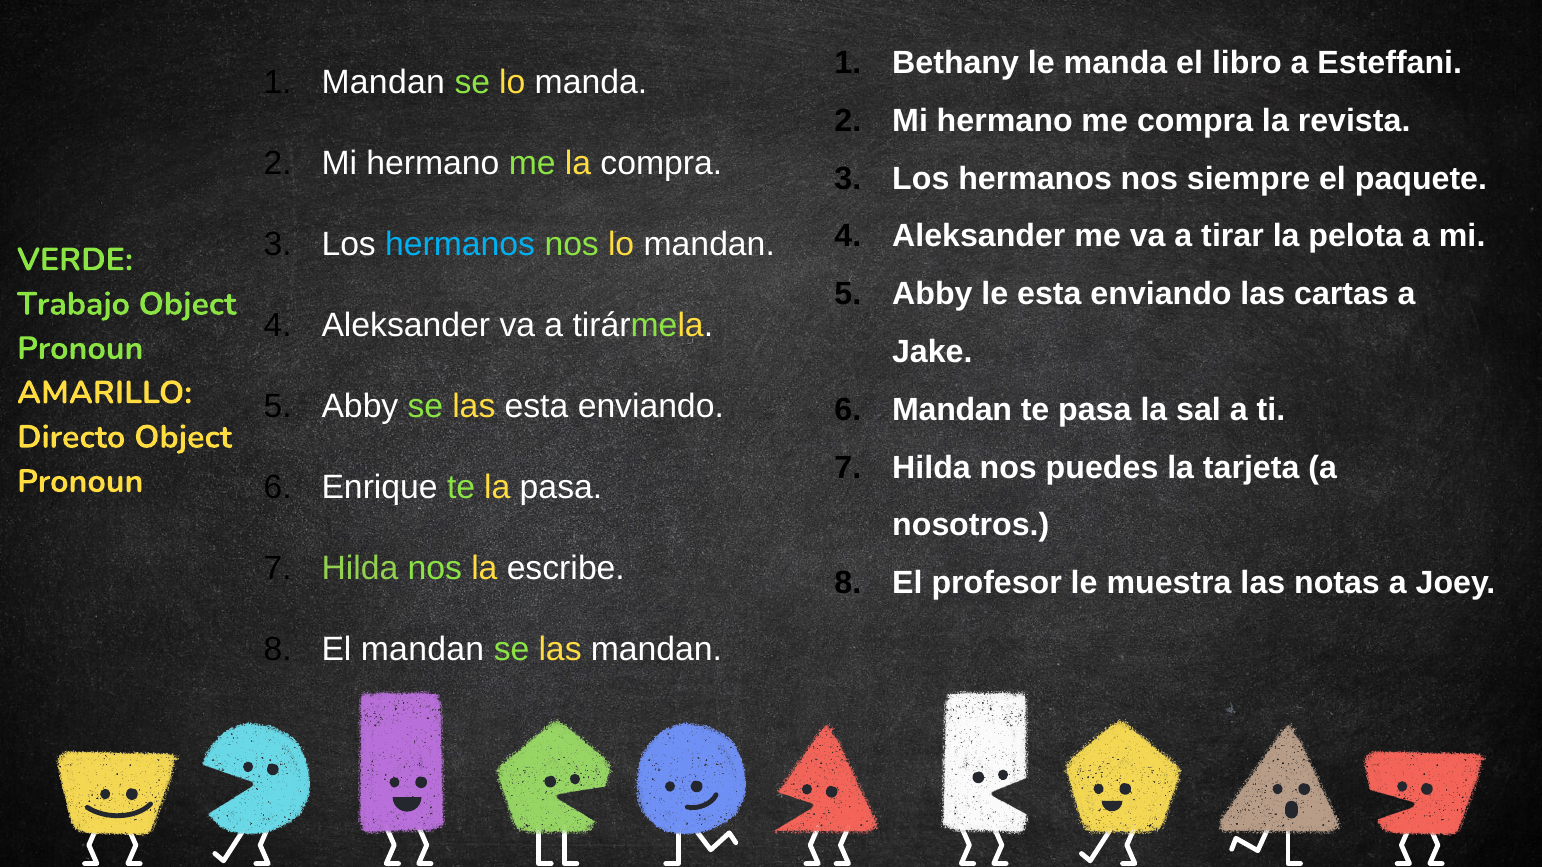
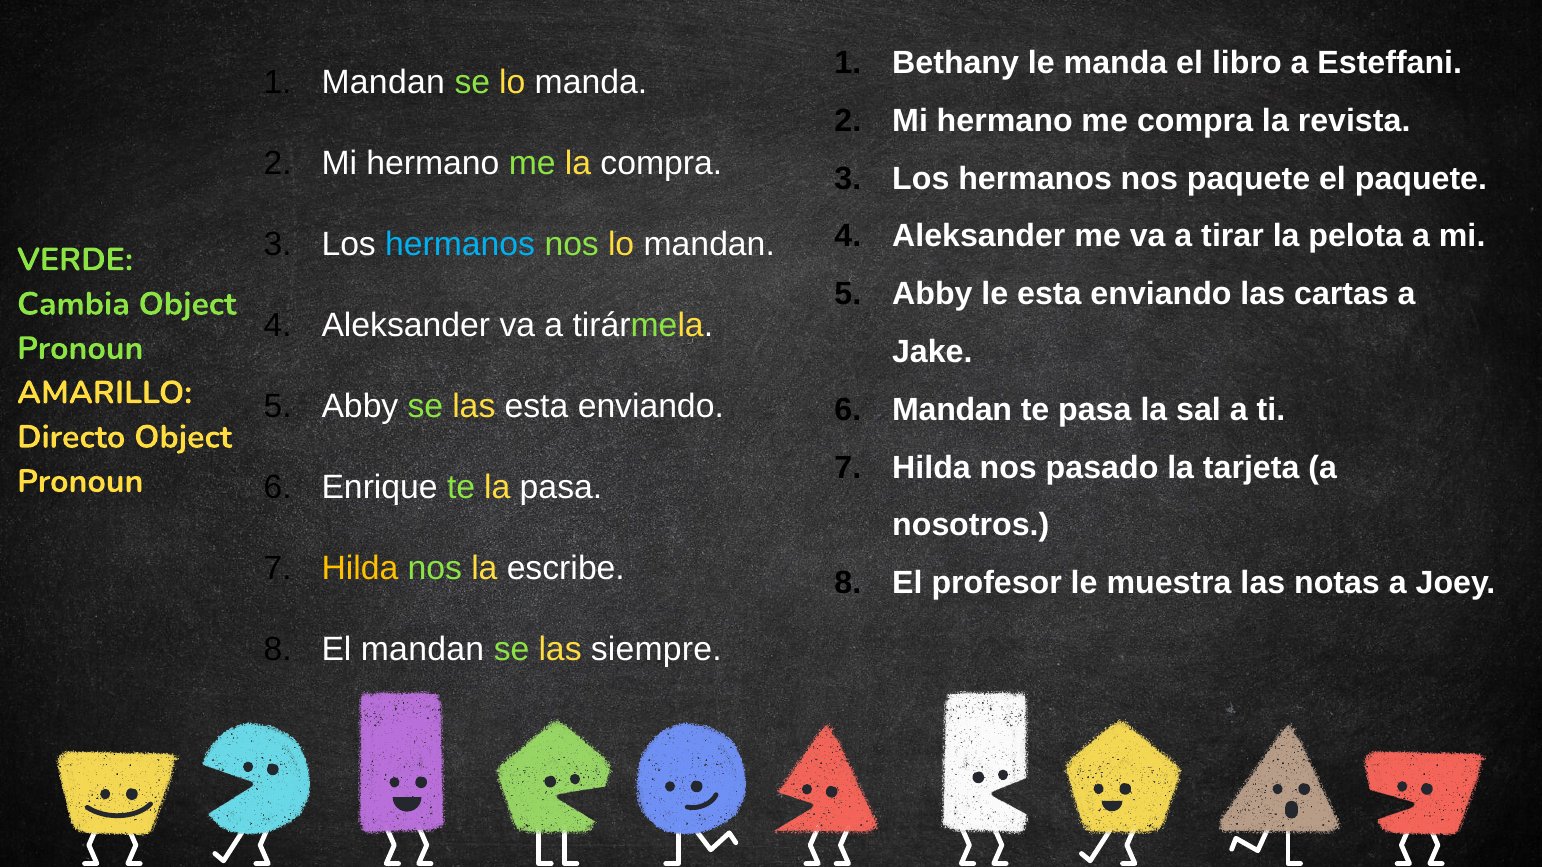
nos siempre: siempre -> paquete
Trabajo: Trabajo -> Cambia
puedes: puedes -> pasado
Hilda at (360, 569) colour: light green -> yellow
las mandan: mandan -> siempre
